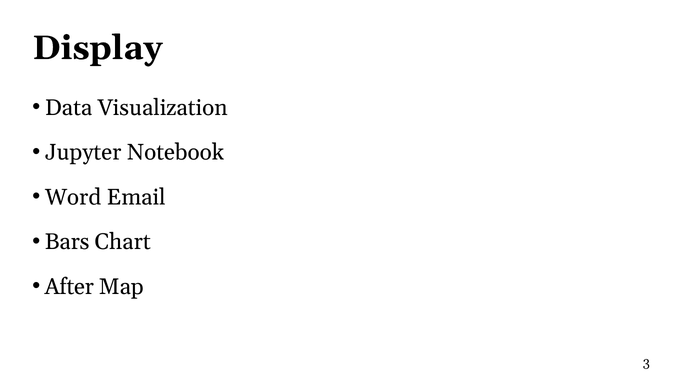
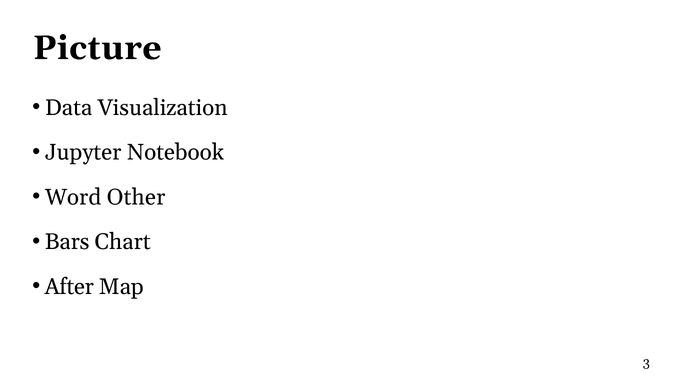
Display: Display -> Picture
Email: Email -> Other
